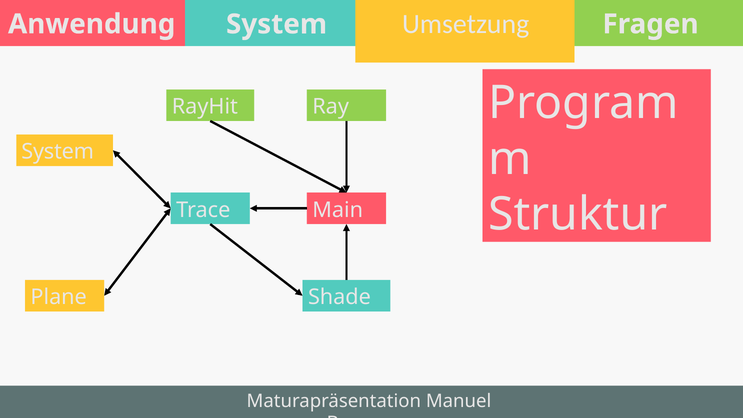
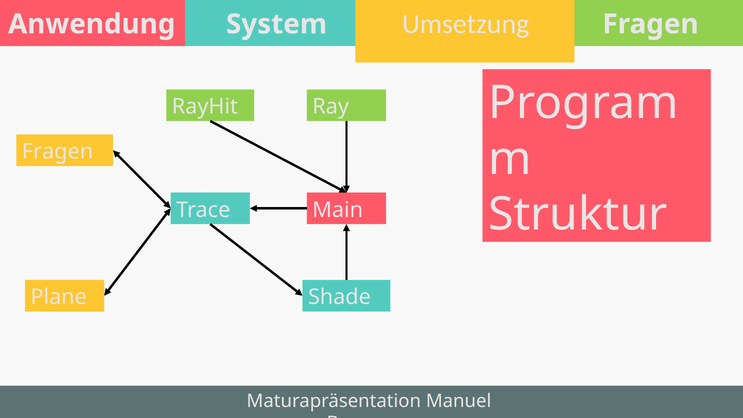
System at (58, 152): System -> Fragen
